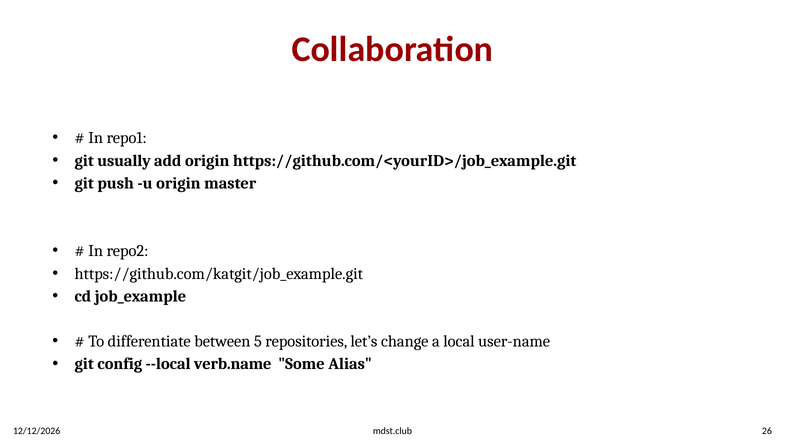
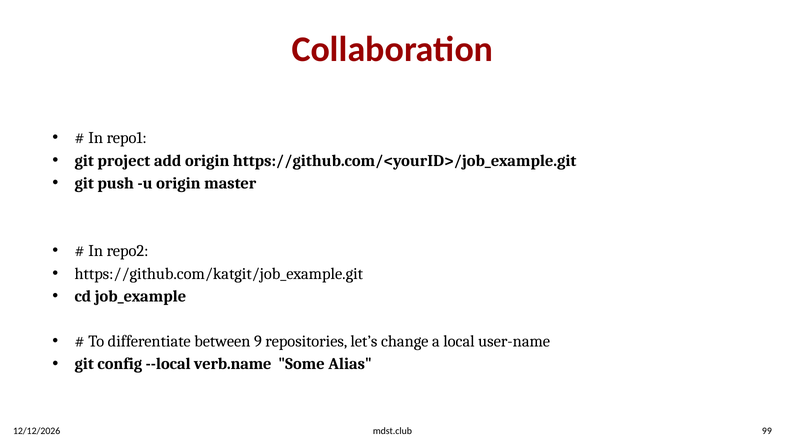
usually: usually -> project
5: 5 -> 9
26: 26 -> 99
